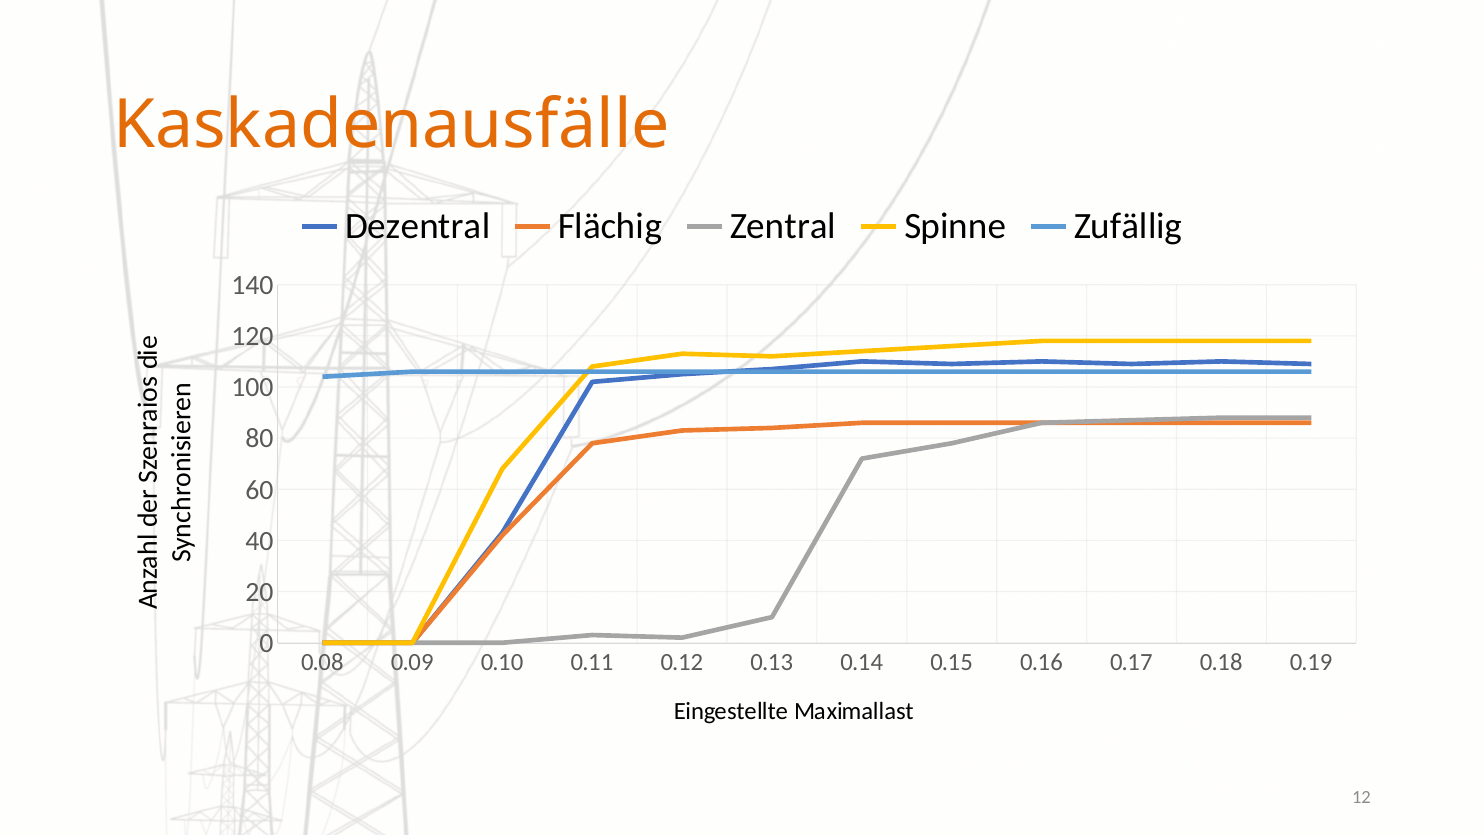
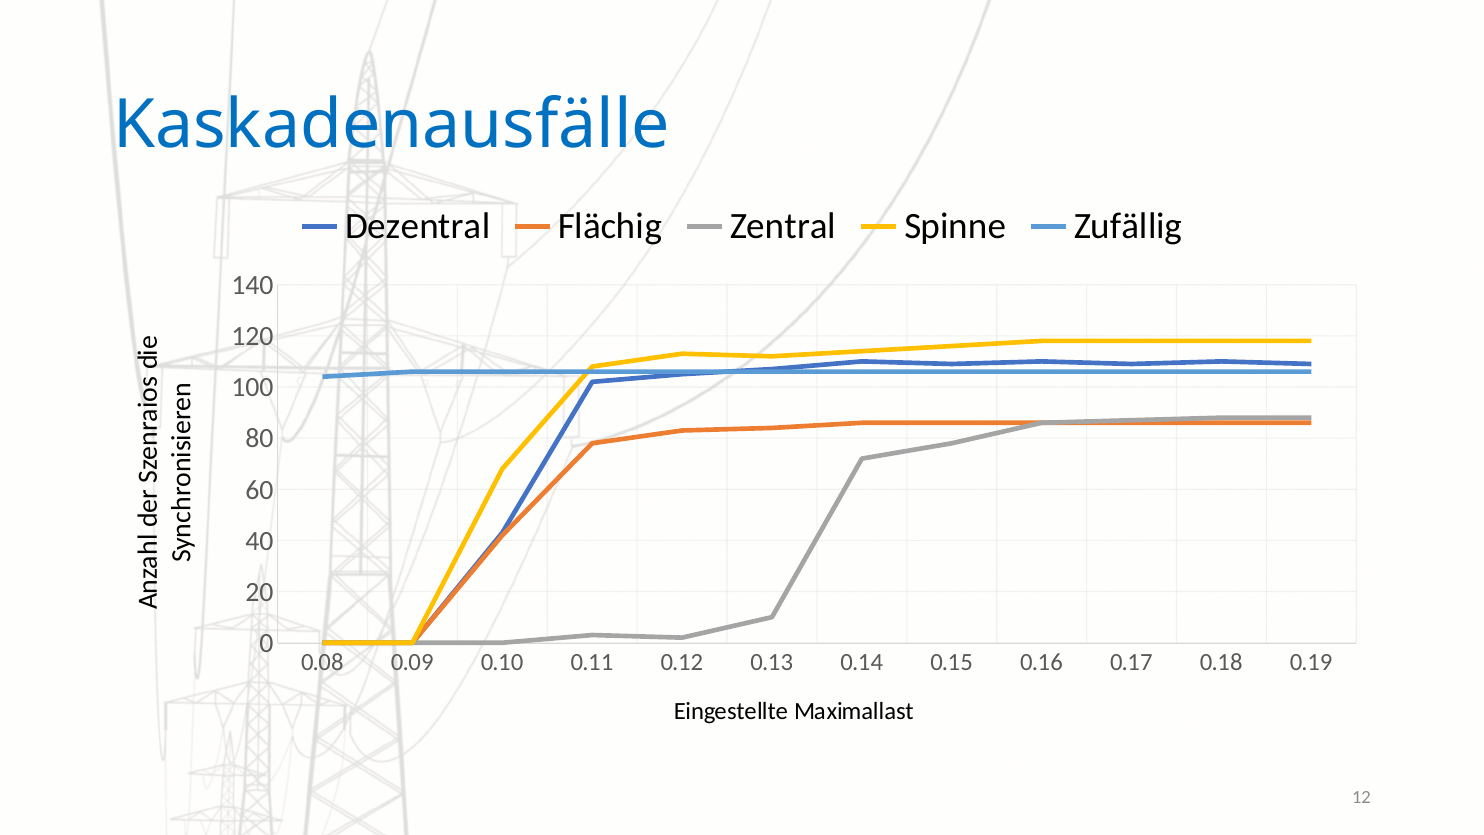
Kaskadenausfälle colour: orange -> blue
